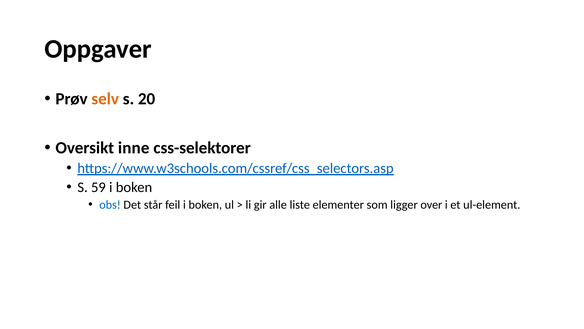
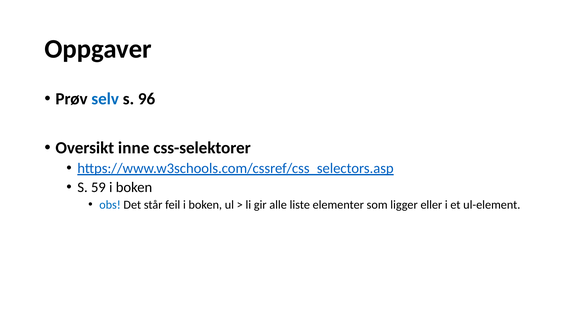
selv colour: orange -> blue
20: 20 -> 96
over: over -> eller
